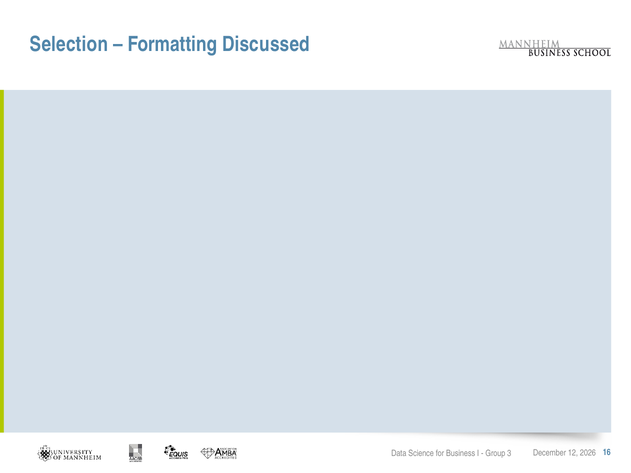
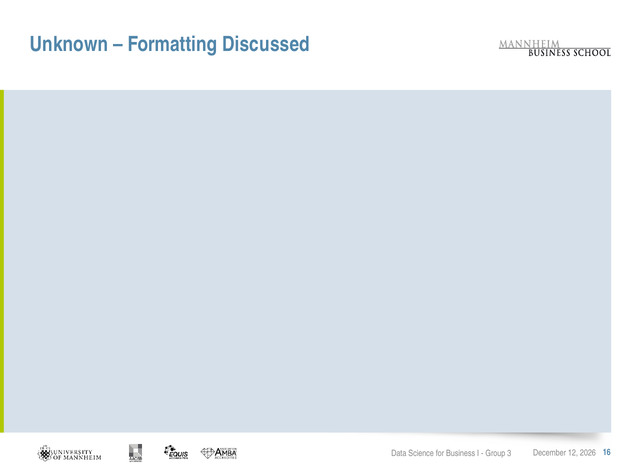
Selection: Selection -> Unknown
